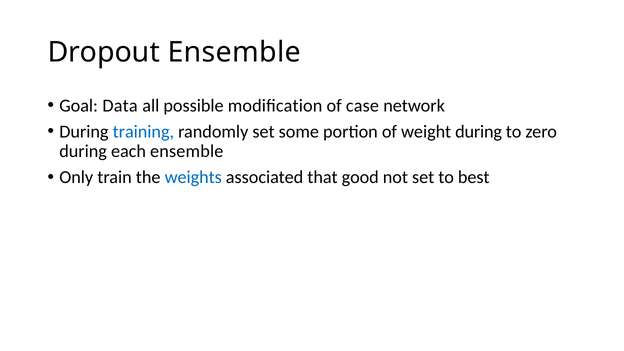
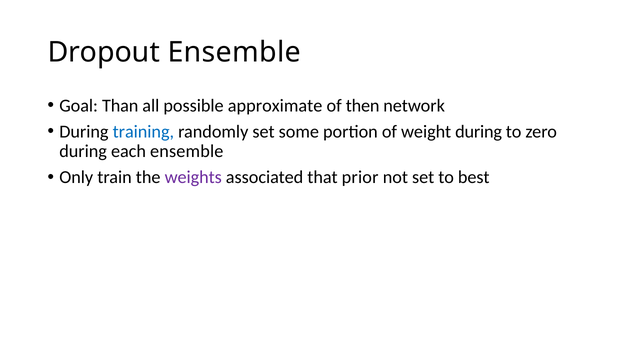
Data: Data -> Than
modiﬁcation: modiﬁcation -> approximate
case: case -> then
weights colour: blue -> purple
good: good -> prior
